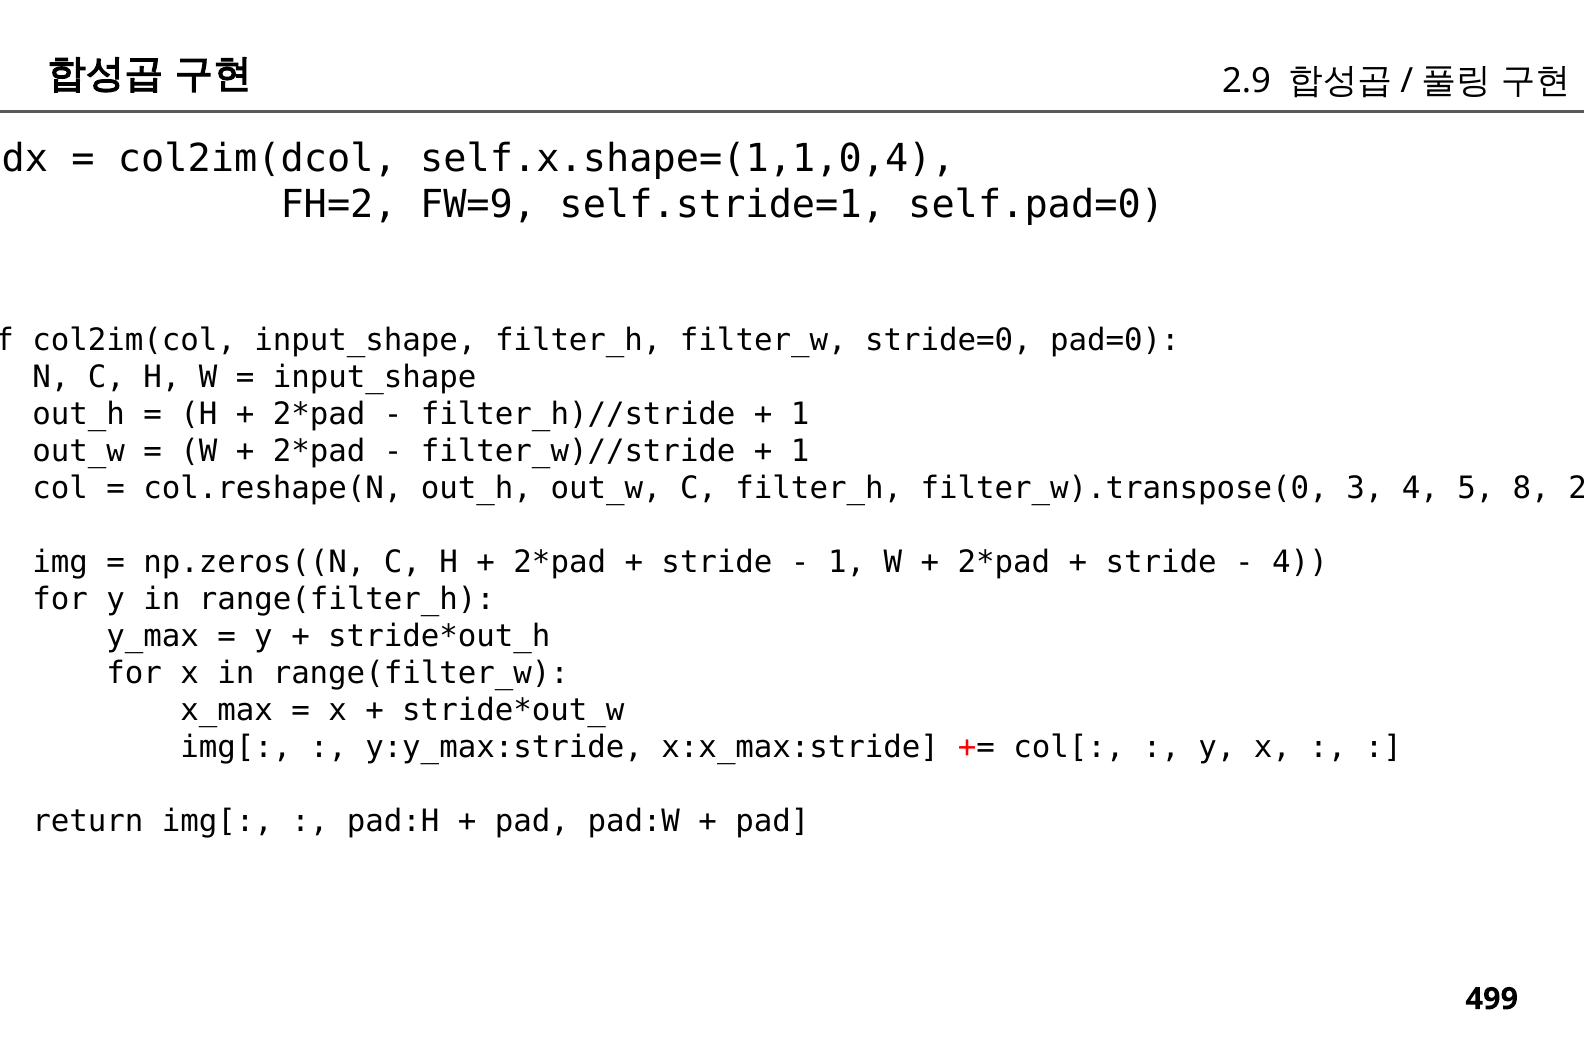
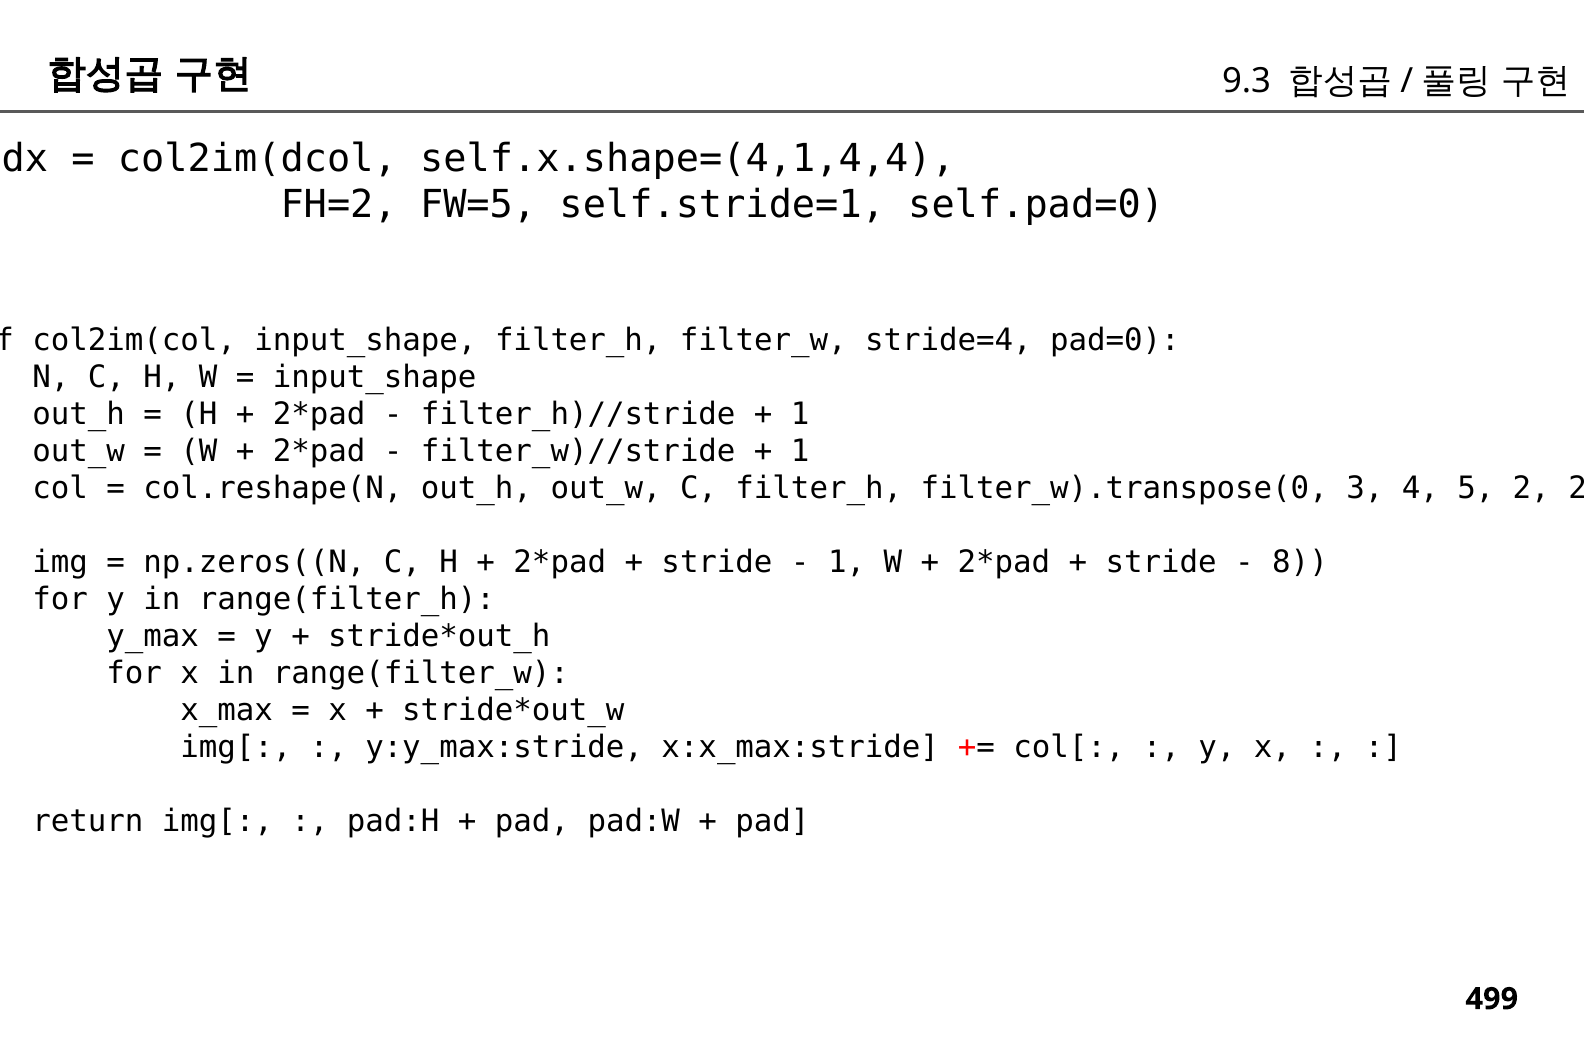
2.9: 2.9 -> 9.3
self.x.shape=(1,1,0,4: self.x.shape=(1,1,0,4 -> self.x.shape=(4,1,4,4
FW=9: FW=9 -> FW=5
stride=0: stride=0 -> stride=4
5 8: 8 -> 2
4 at (1300, 562): 4 -> 8
